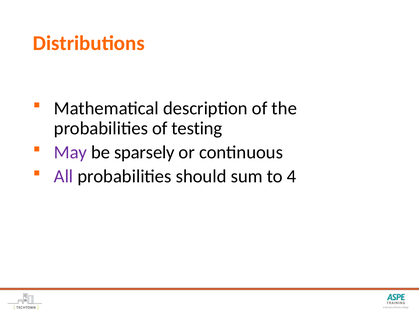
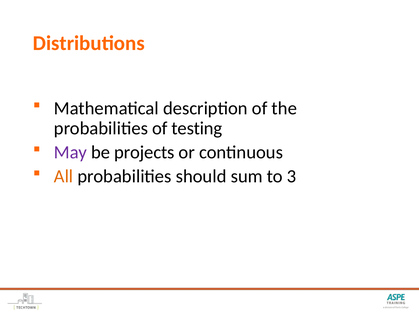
sparsely: sparsely -> projects
All colour: purple -> orange
4: 4 -> 3
